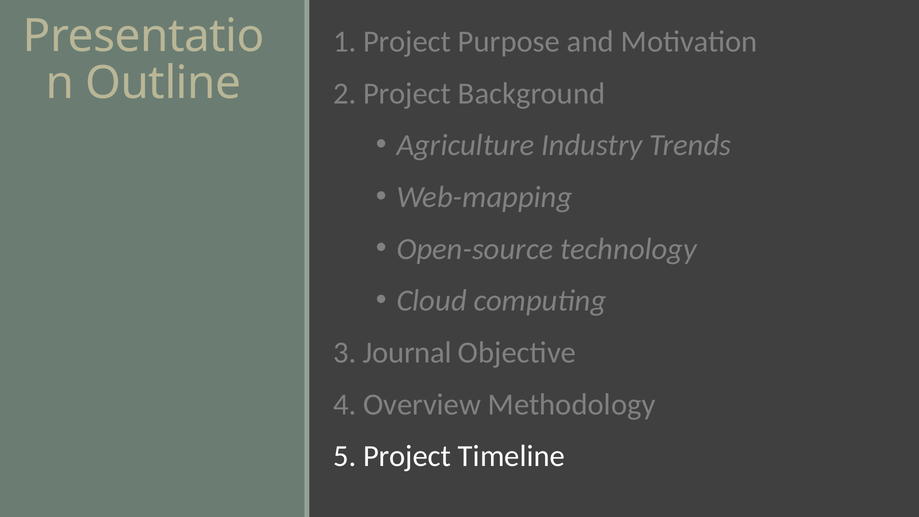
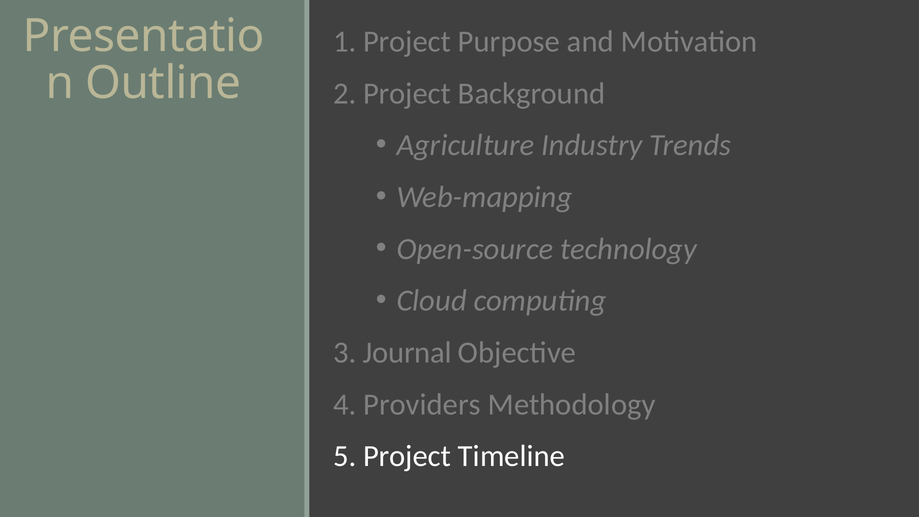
Overview: Overview -> Providers
